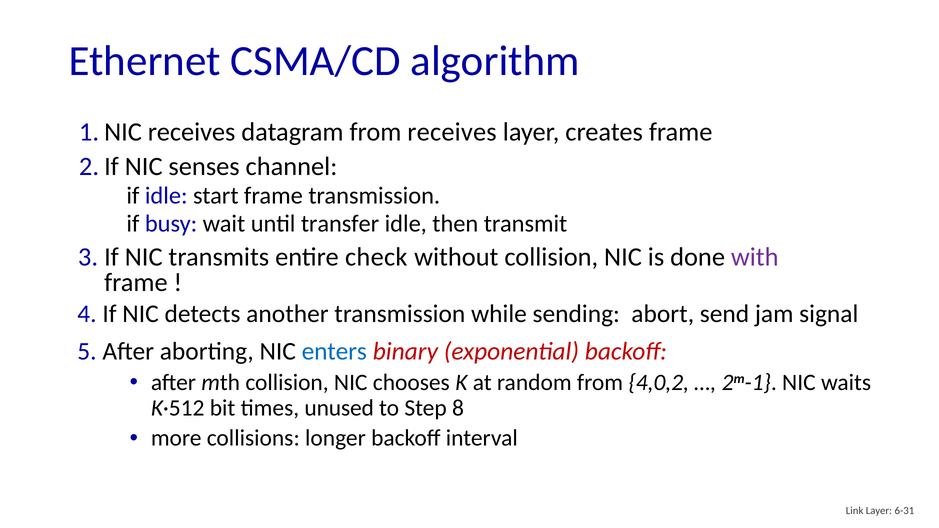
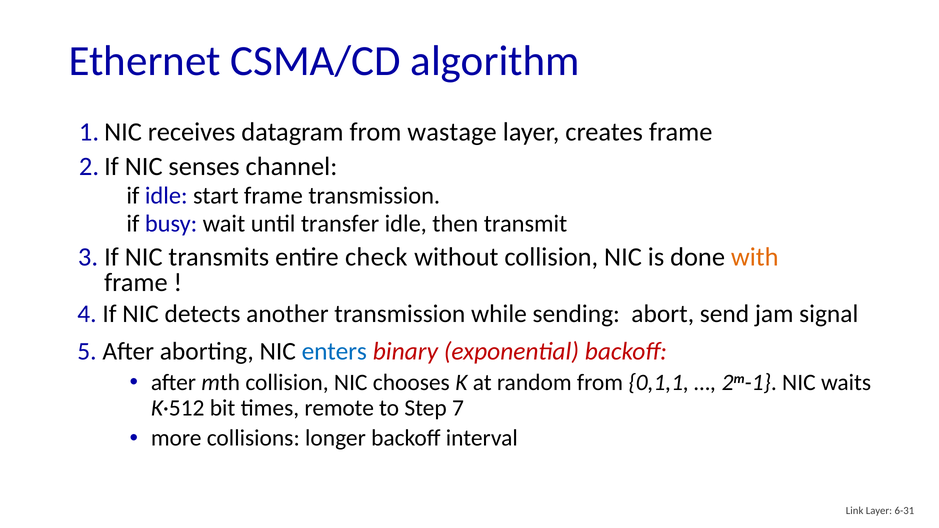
from receives: receives -> wastage
with colour: purple -> orange
4,0,2: 4,0,2 -> 0,1,1
unused: unused -> remote
8: 8 -> 7
